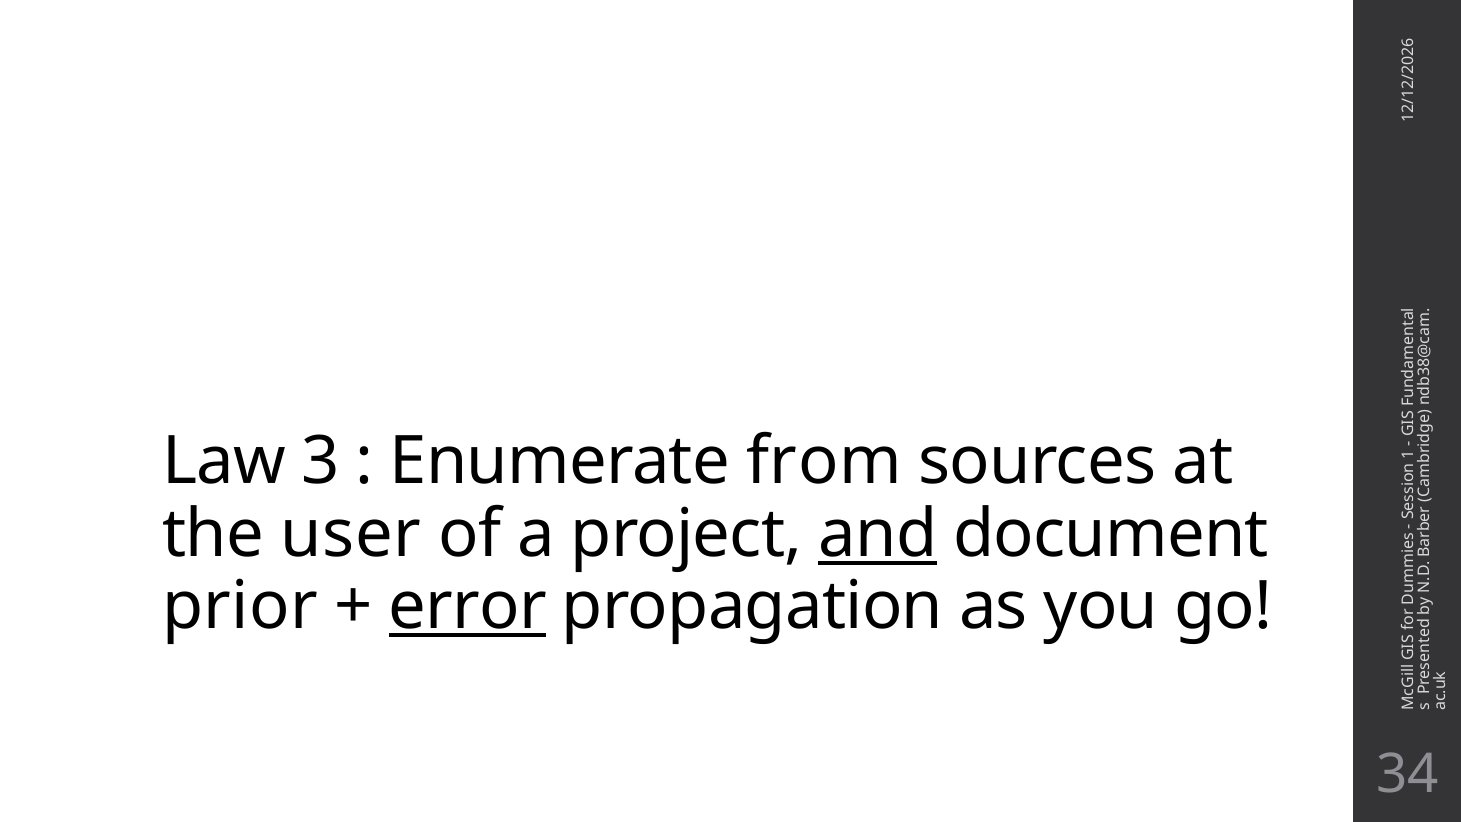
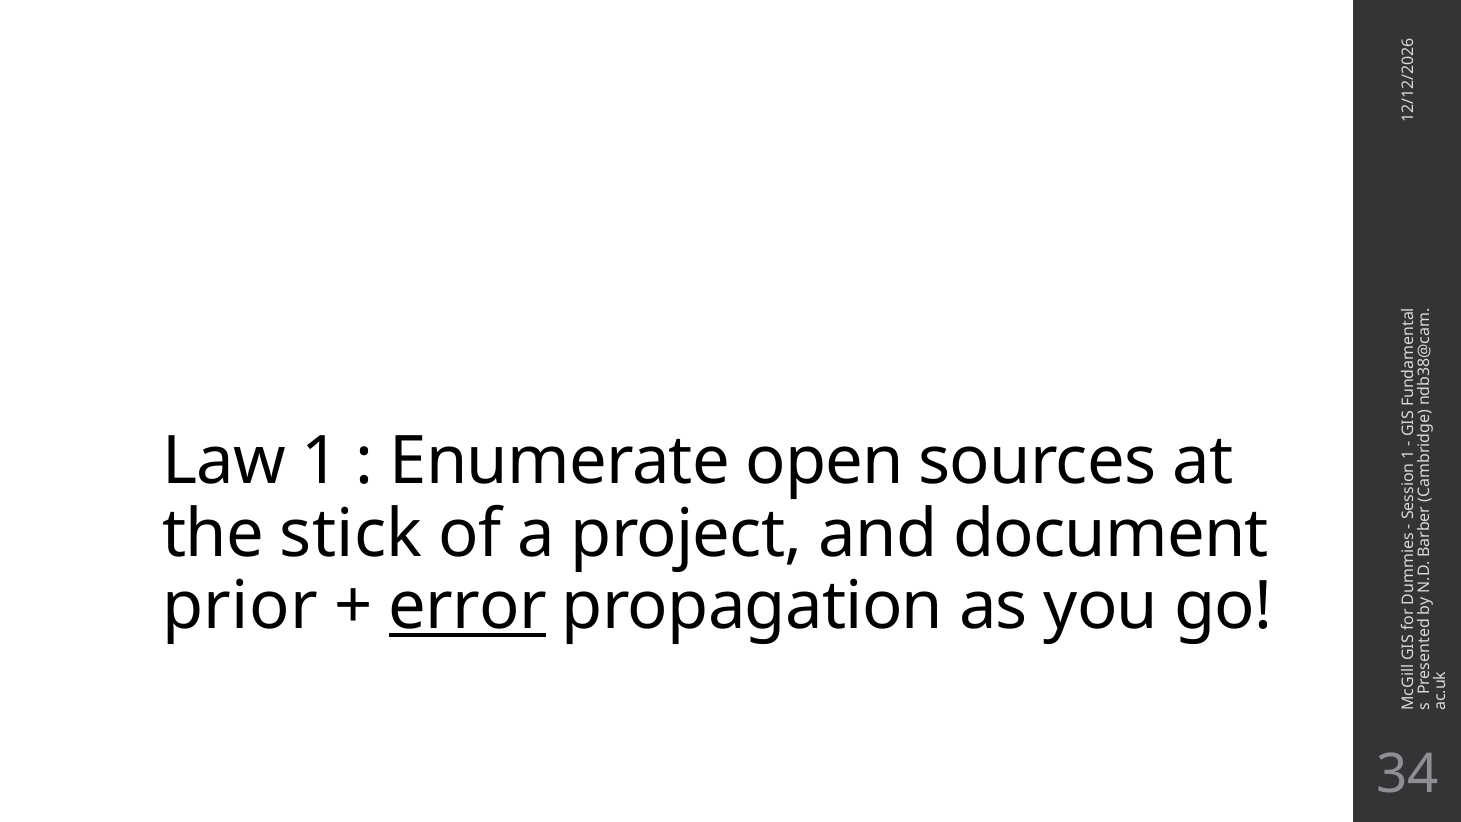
Law 3: 3 -> 1
from: from -> open
user: user -> stick
and underline: present -> none
